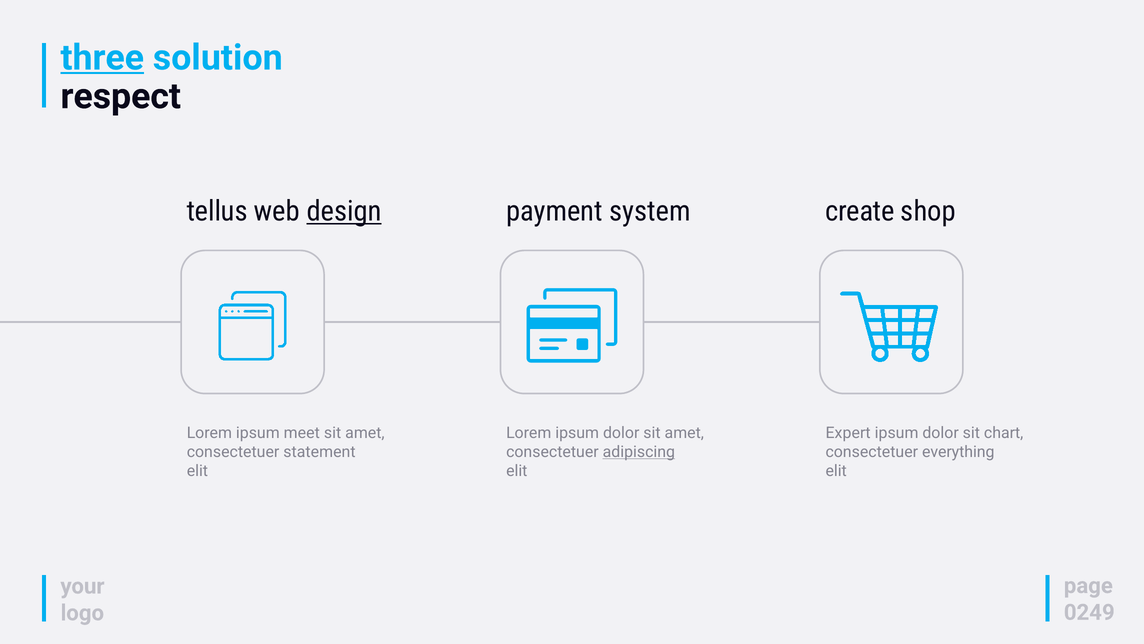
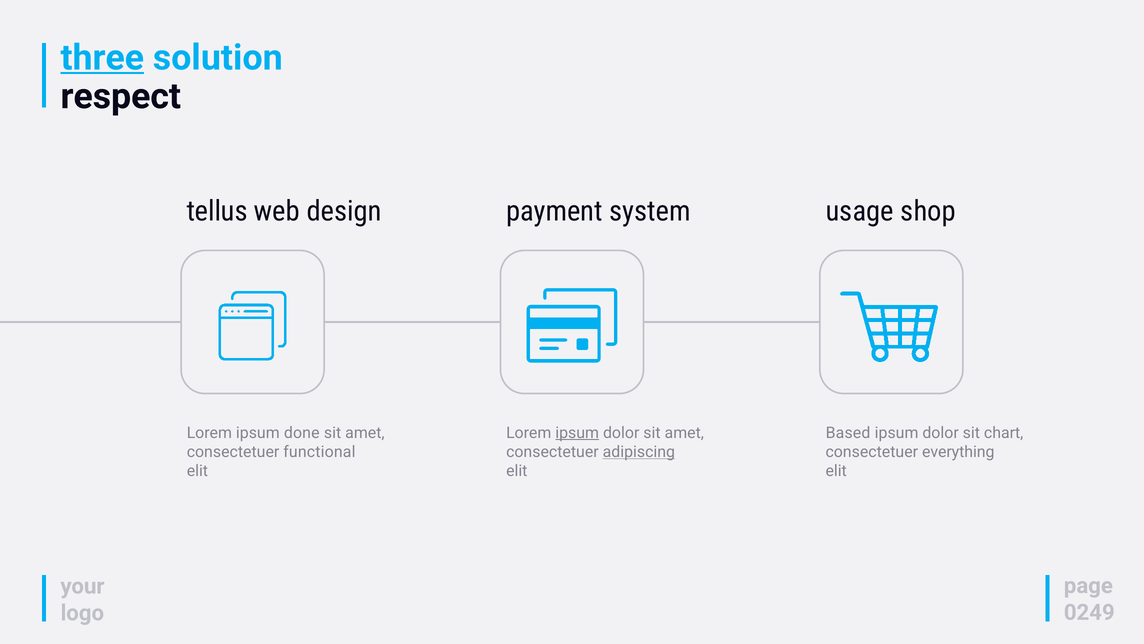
design underline: present -> none
create: create -> usage
meet: meet -> done
ipsum at (577, 432) underline: none -> present
Expert: Expert -> Based
statement: statement -> functional
